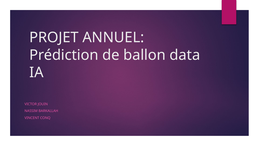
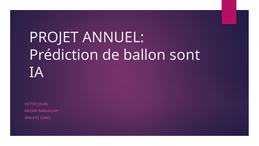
data: data -> sont
